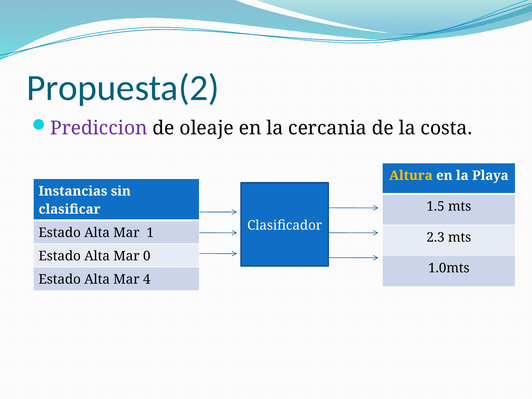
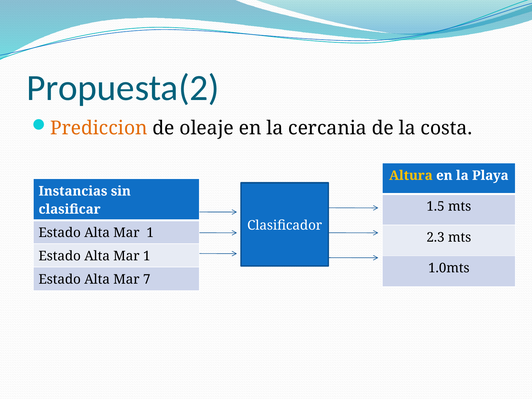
Prediccion colour: purple -> orange
0 at (147, 256): 0 -> 1
4: 4 -> 7
